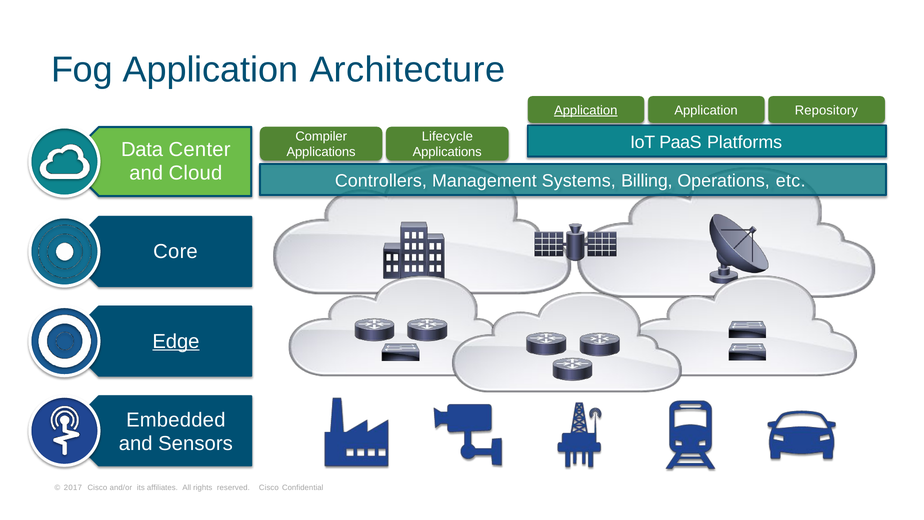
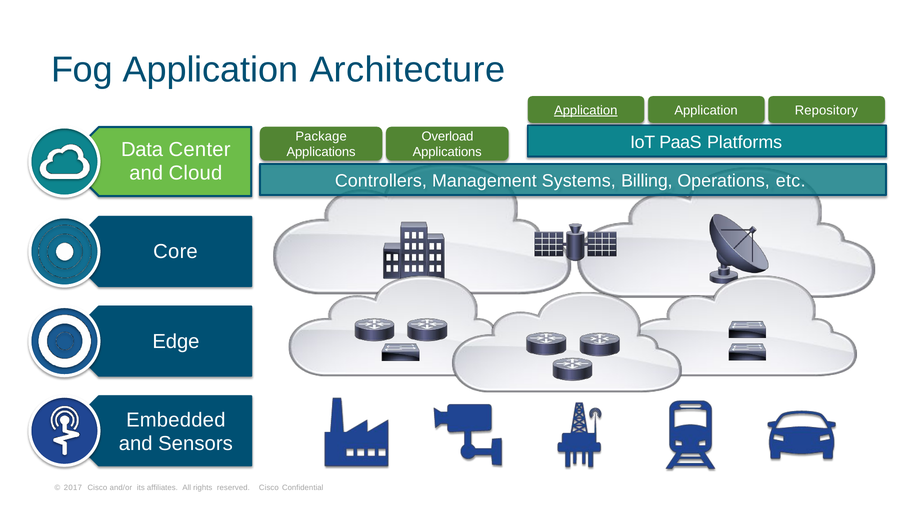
Compiler: Compiler -> Package
Lifecycle: Lifecycle -> Overload
Edge underline: present -> none
